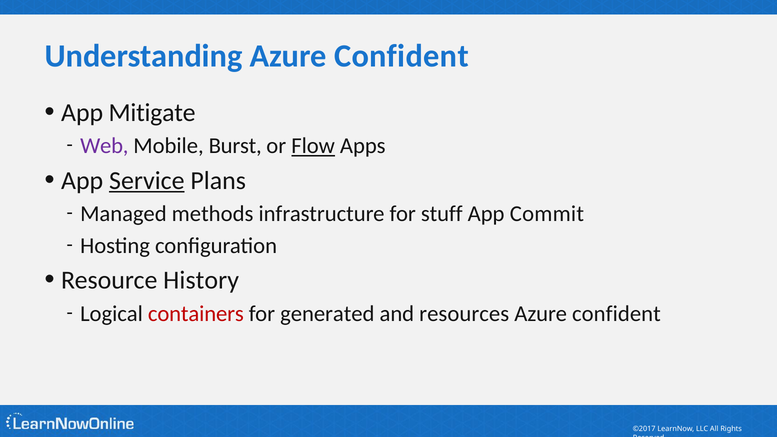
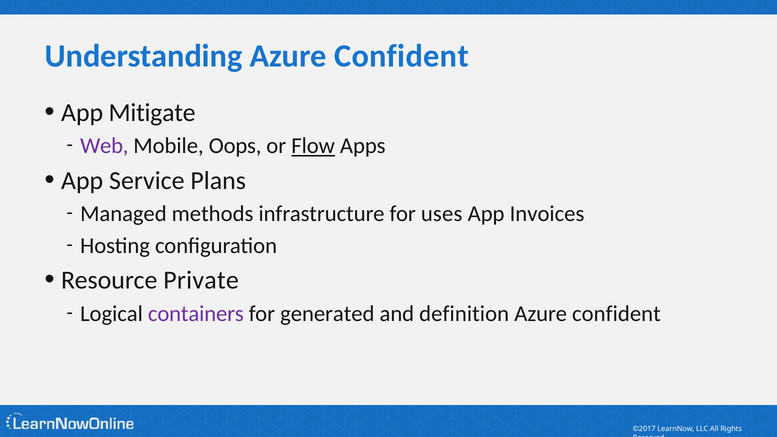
Burst: Burst -> Oops
Service underline: present -> none
stuff: stuff -> uses
Commit: Commit -> Invoices
History: History -> Private
containers colour: red -> purple
resources: resources -> definition
